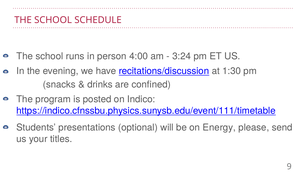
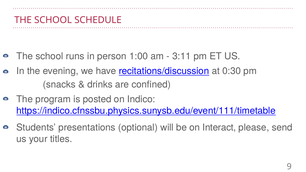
4:00: 4:00 -> 1:00
3:24: 3:24 -> 3:11
1:30: 1:30 -> 0:30
Energy: Energy -> Interact
